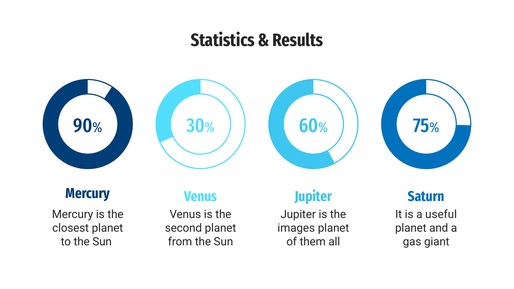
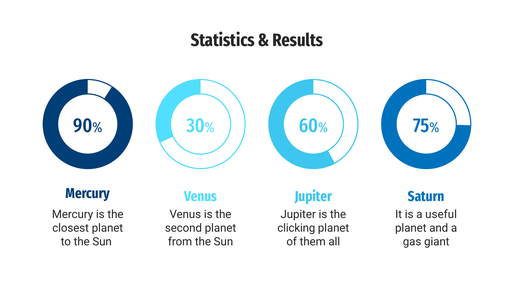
images: images -> clicking
